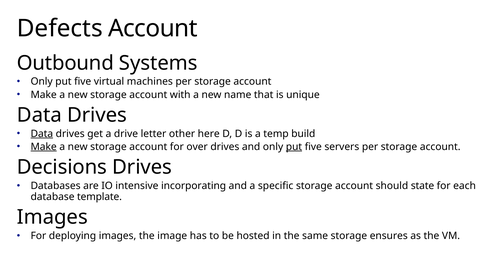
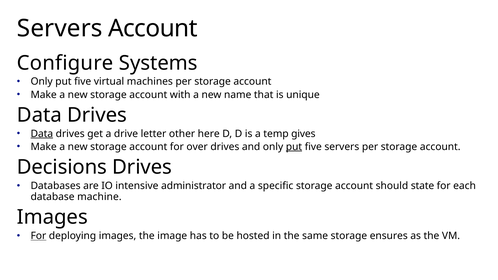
Defects at (60, 29): Defects -> Servers
Outbound: Outbound -> Configure
build: build -> gives
Make at (44, 147) underline: present -> none
incorporating: incorporating -> administrator
template: template -> machine
For at (38, 236) underline: none -> present
